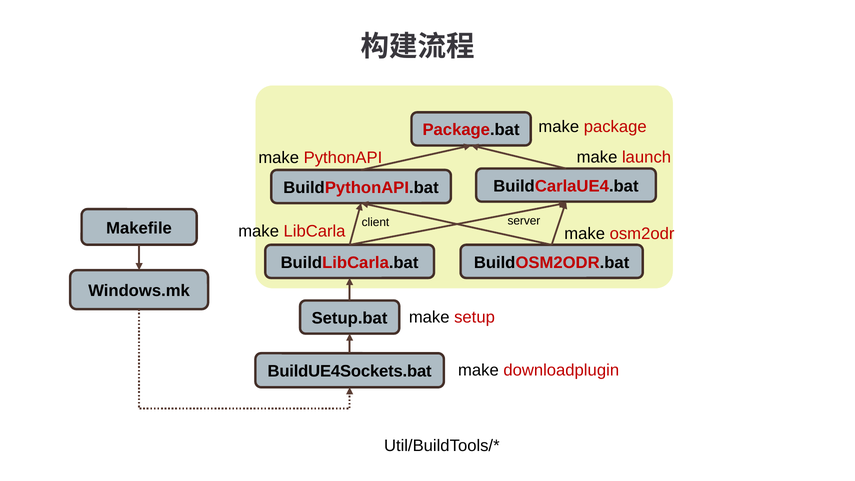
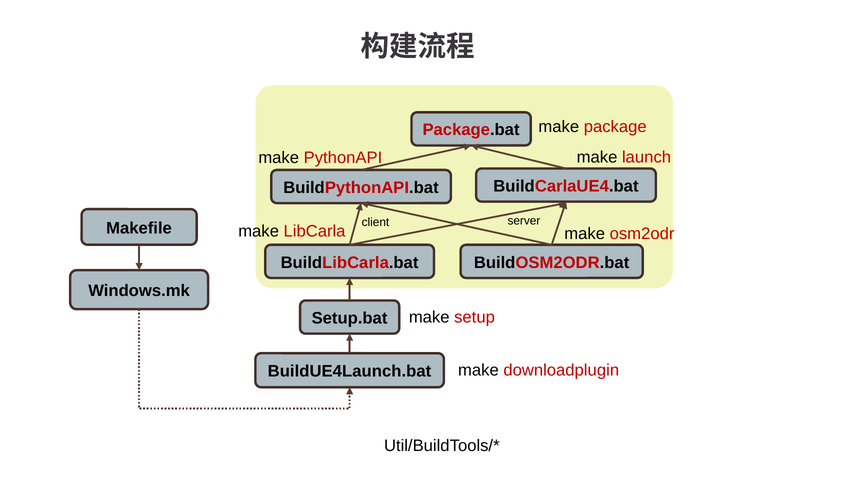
BuildUE4Sockets.bat: BuildUE4Sockets.bat -> BuildUE4Launch.bat
